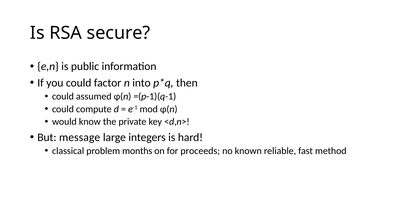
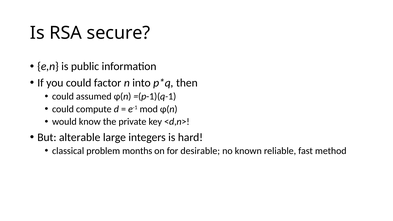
message: message -> alterable
proceeds: proceeds -> desirable
